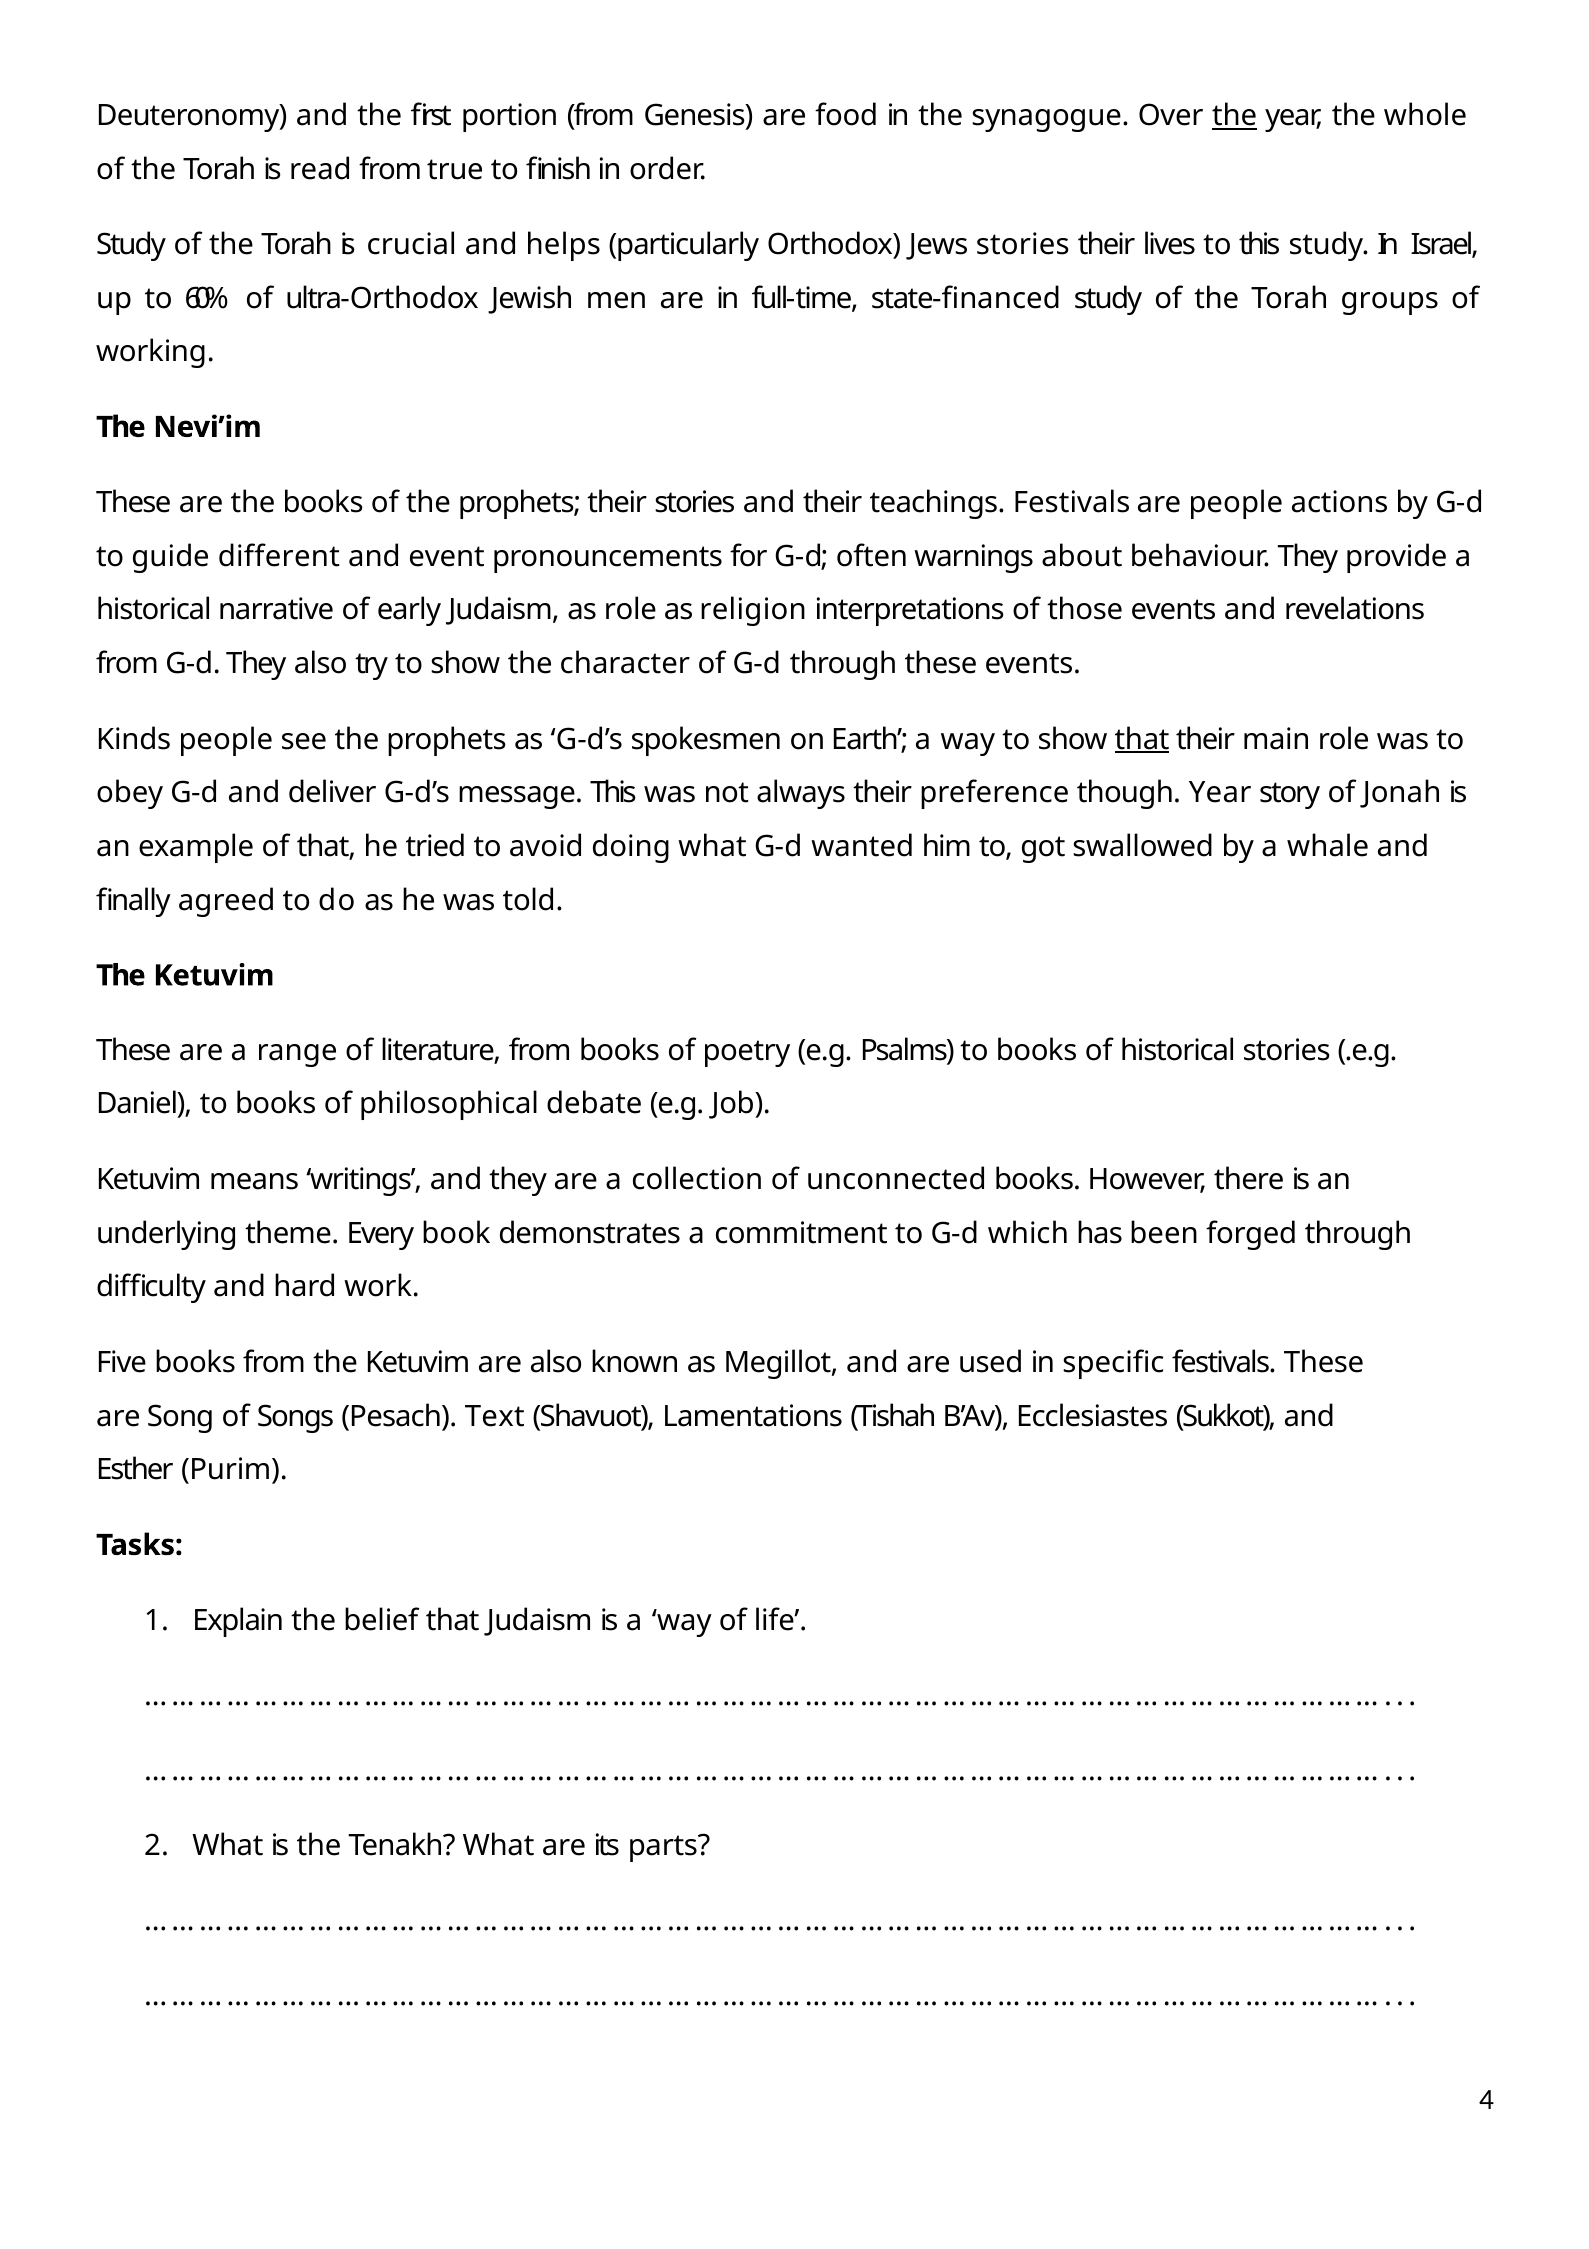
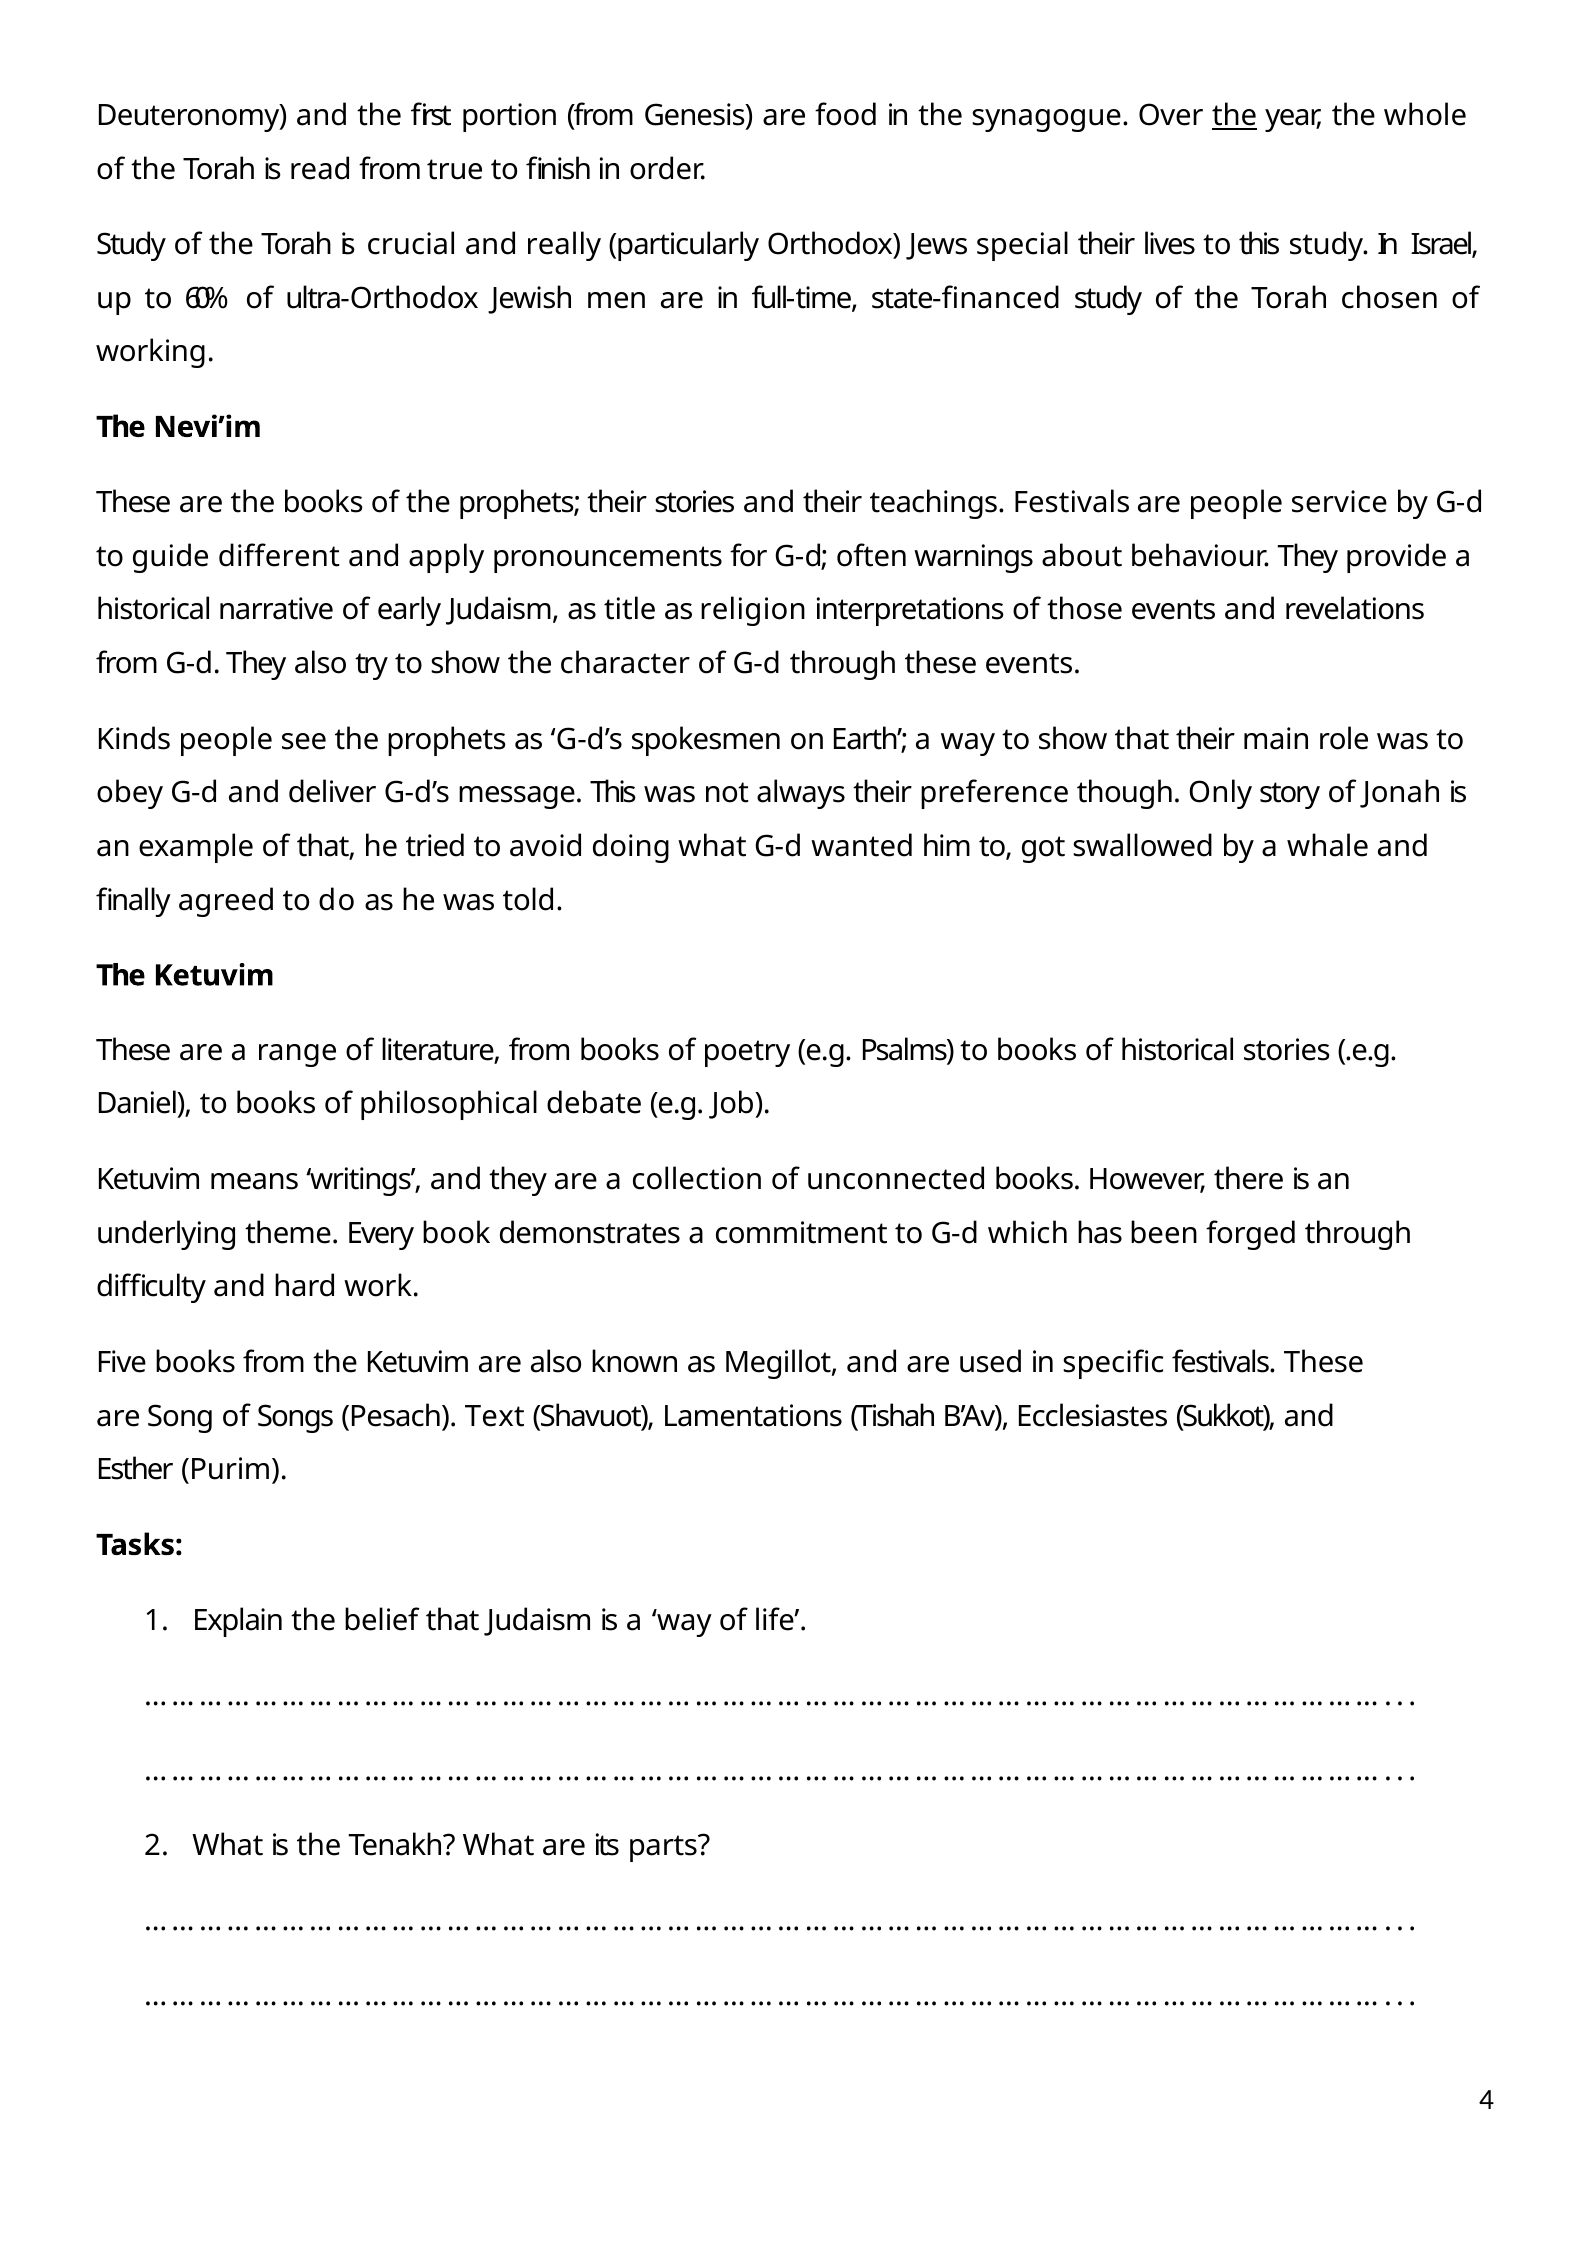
helps: helps -> really
Jews stories: stories -> special
groups: groups -> chosen
actions: actions -> service
event: event -> apply
as role: role -> title
that at (1142, 739) underline: present -> none
though Year: Year -> Only
